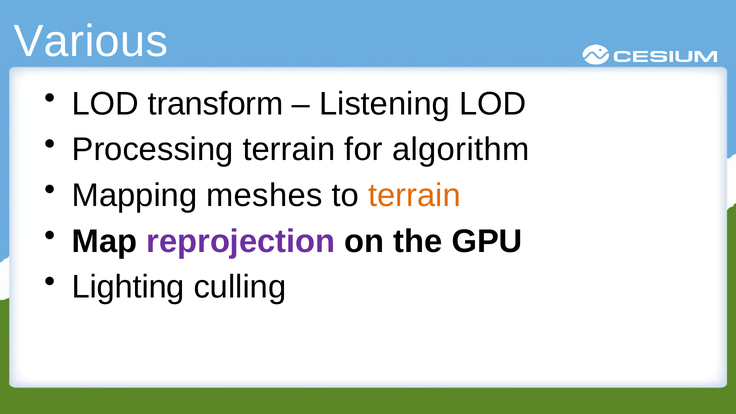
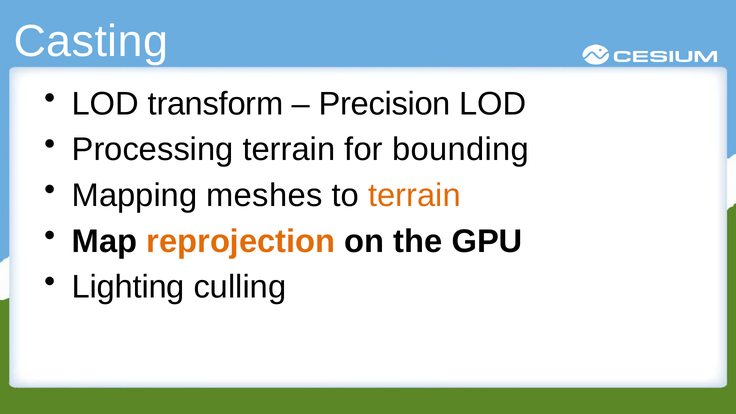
Various: Various -> Casting
Listening: Listening -> Precision
algorithm: algorithm -> bounding
reprojection colour: purple -> orange
